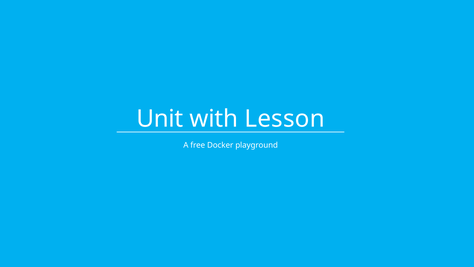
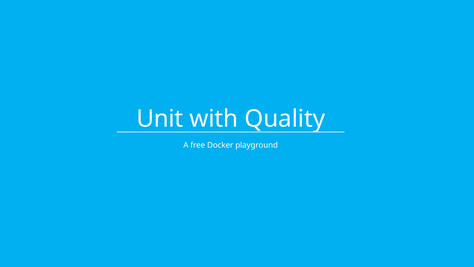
Lesson: Lesson -> Quality
